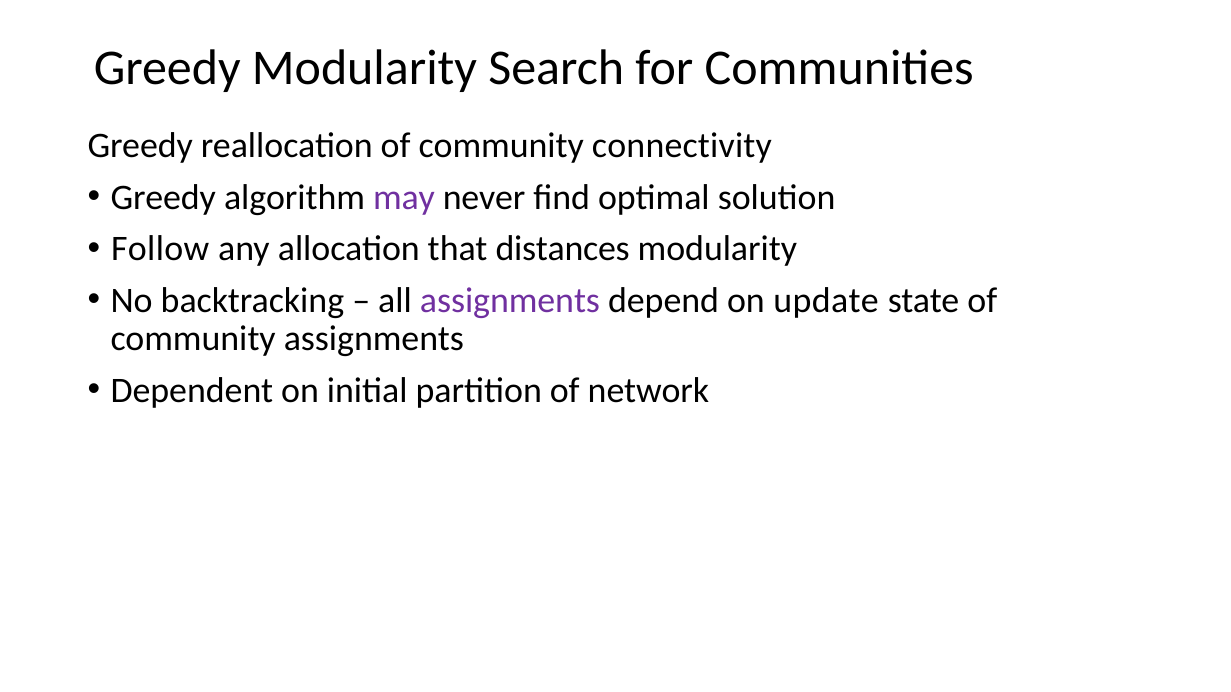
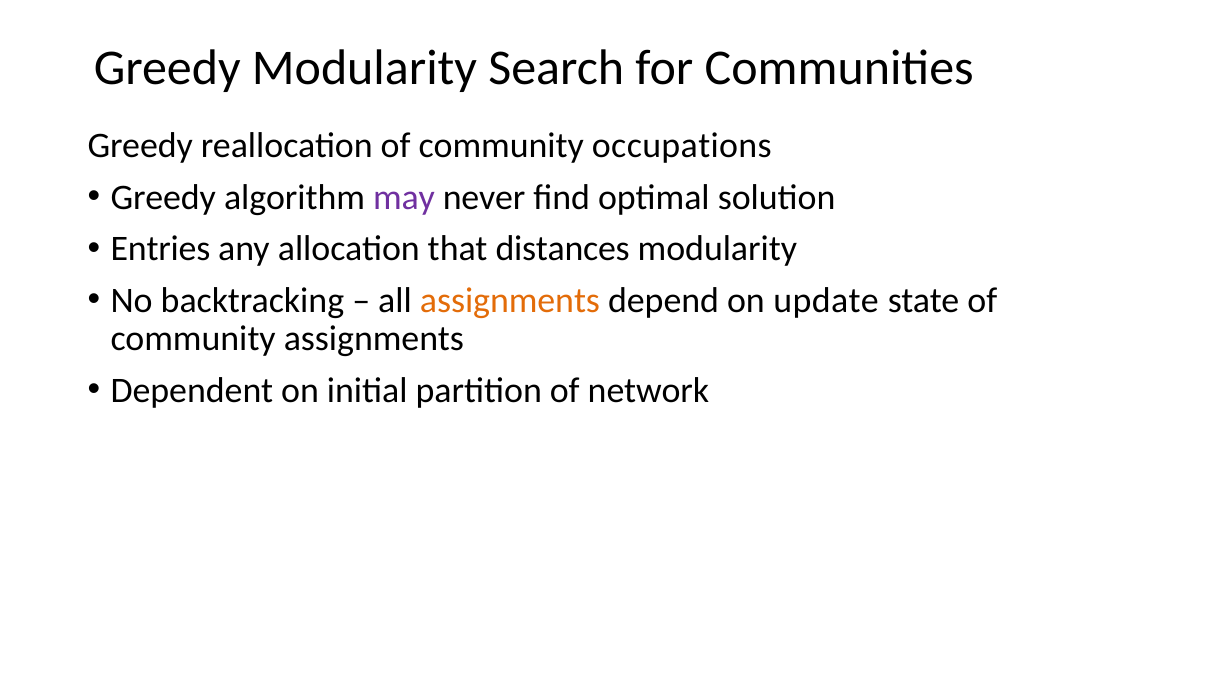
connectivity: connectivity -> occupations
Follow: Follow -> Entries
assignments at (510, 300) colour: purple -> orange
